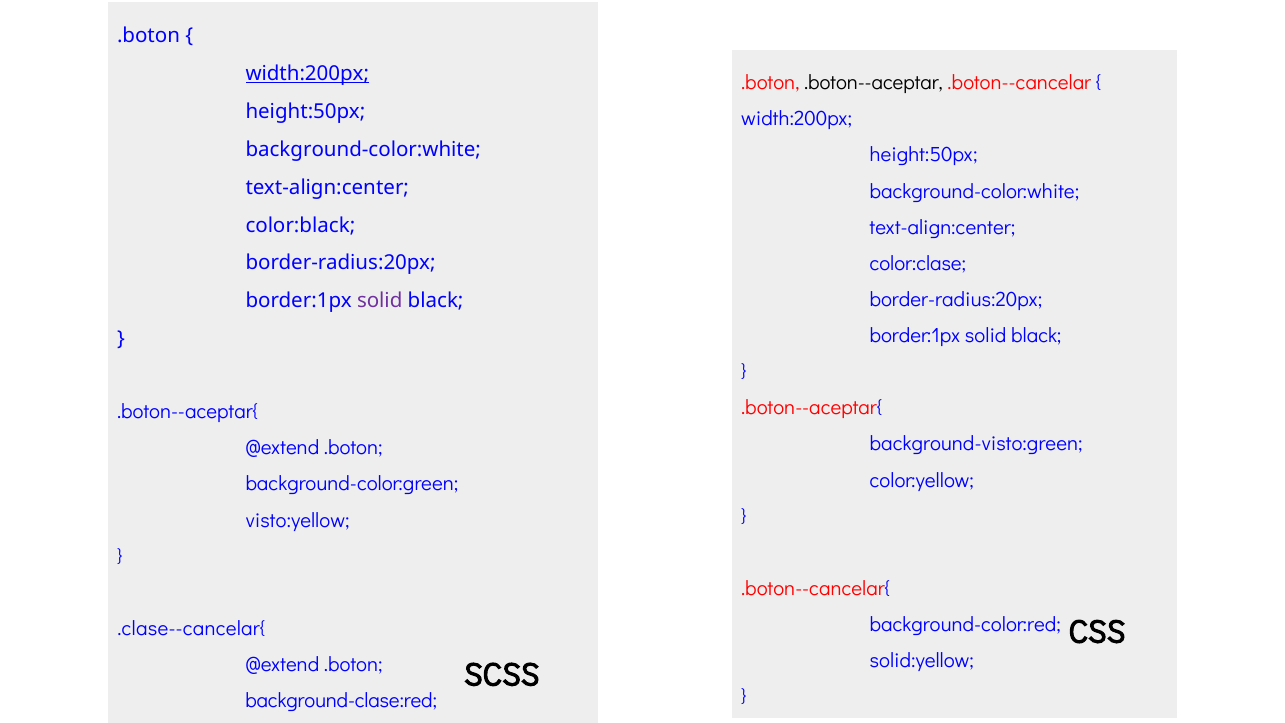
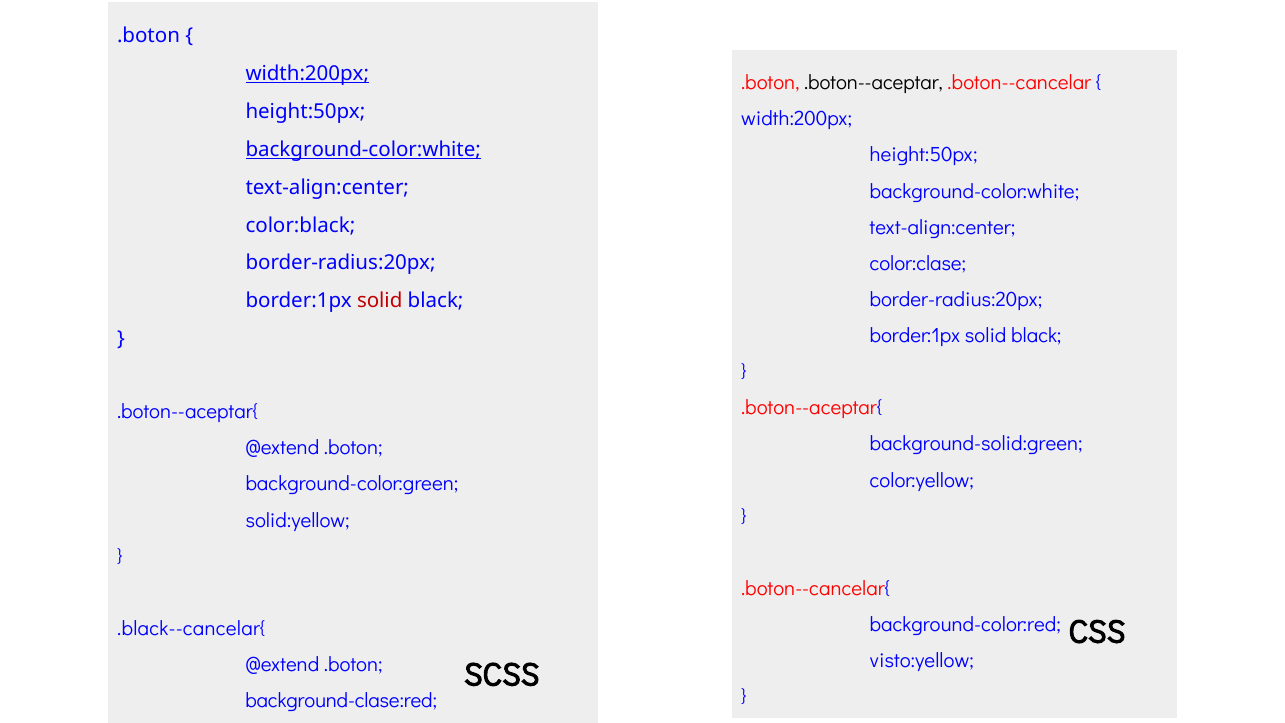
background-color:white at (363, 149) underline: none -> present
solid at (380, 301) colour: purple -> red
background-visto:green: background-visto:green -> background-solid:green
visto:yellow: visto:yellow -> solid:yellow
.clase--cancelar{: .clase--cancelar{ -> .black--cancelar{
solid:yellow: solid:yellow -> visto:yellow
